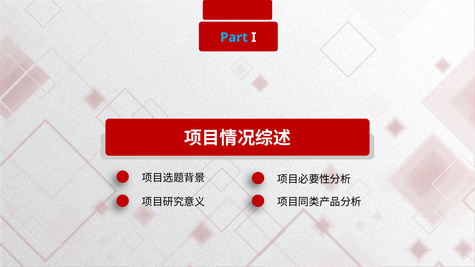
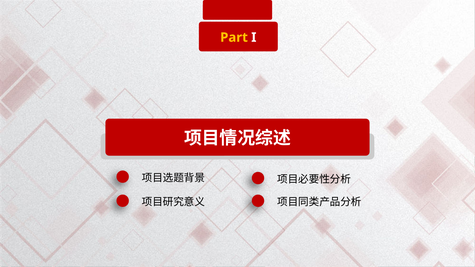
Part colour: light blue -> yellow
